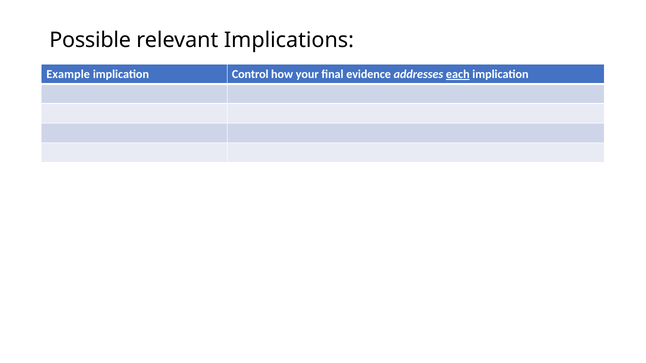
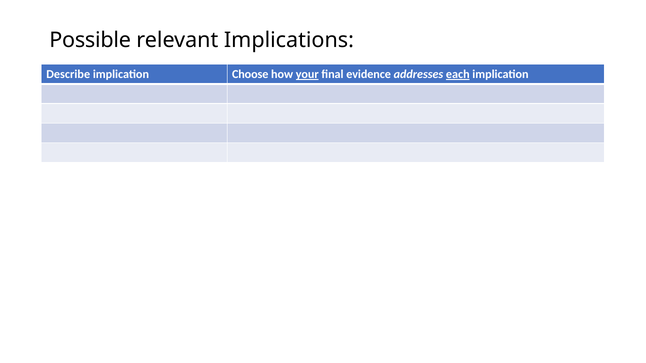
Example: Example -> Describe
Control: Control -> Choose
your underline: none -> present
